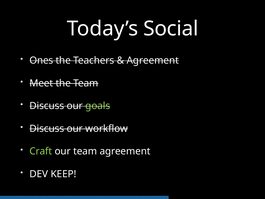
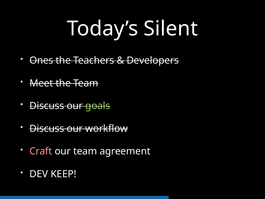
Social: Social -> Silent
Agreement at (153, 60): Agreement -> Developers
Craft colour: light green -> pink
